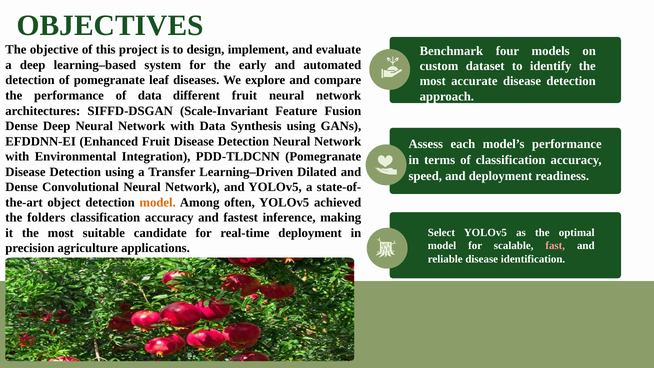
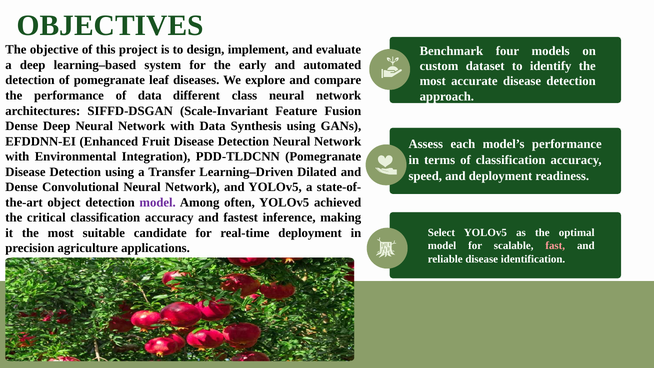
different fruit: fruit -> class
model at (158, 202) colour: orange -> purple
folders: folders -> critical
